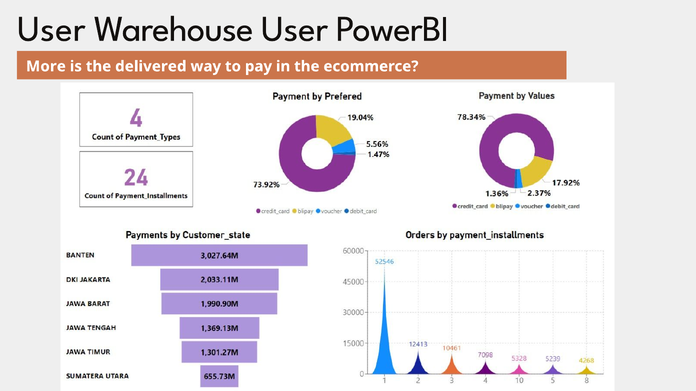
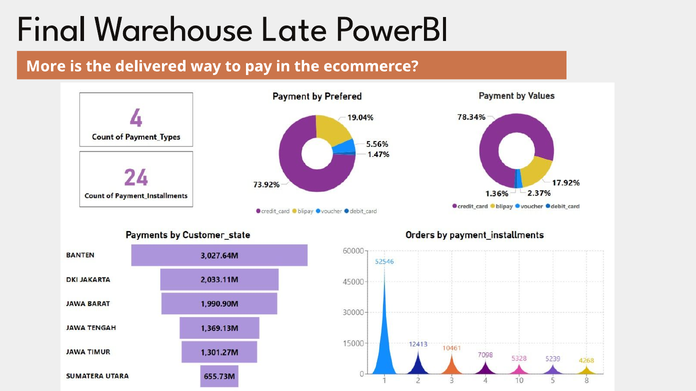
User at (51, 29): User -> Final
Warehouse User: User -> Late
